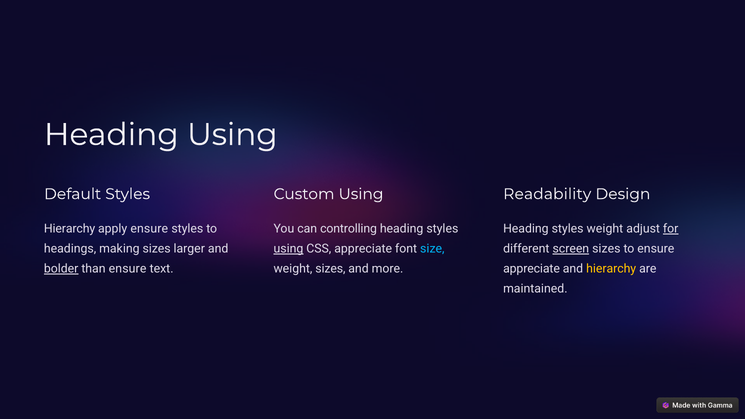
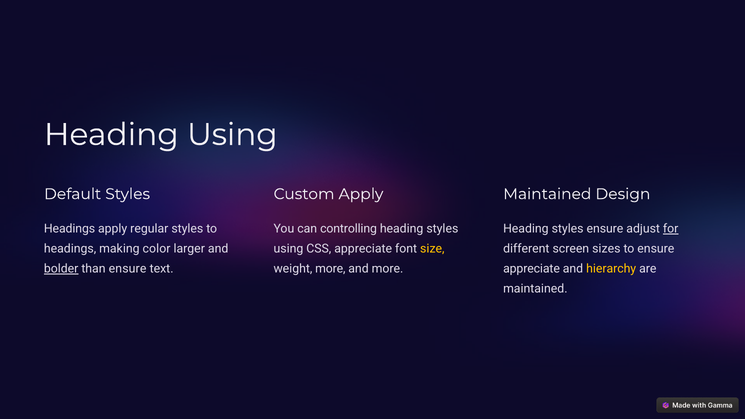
Custom Using: Using -> Apply
Readability at (547, 194): Readability -> Maintained
Hierarchy at (70, 229): Hierarchy -> Headings
apply ensure: ensure -> regular
styles weight: weight -> ensure
making sizes: sizes -> color
using at (288, 249) underline: present -> none
size colour: light blue -> yellow
screen underline: present -> none
weight sizes: sizes -> more
